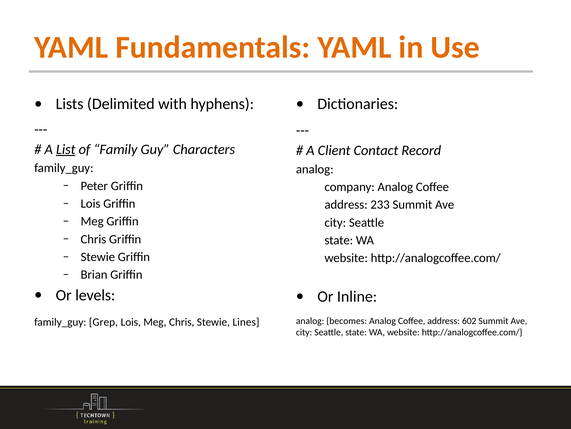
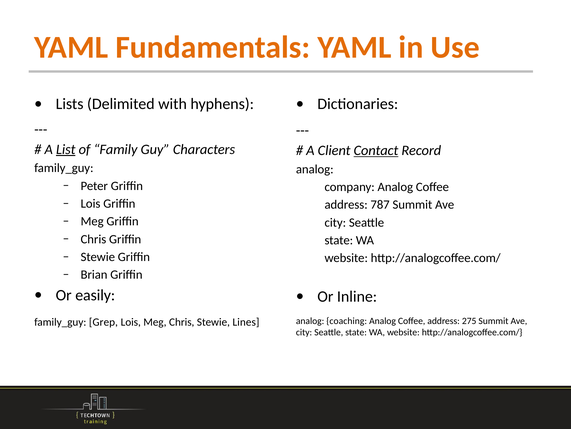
Contact underline: none -> present
233: 233 -> 787
levels: levels -> easily
becomes: becomes -> coaching
602: 602 -> 275
